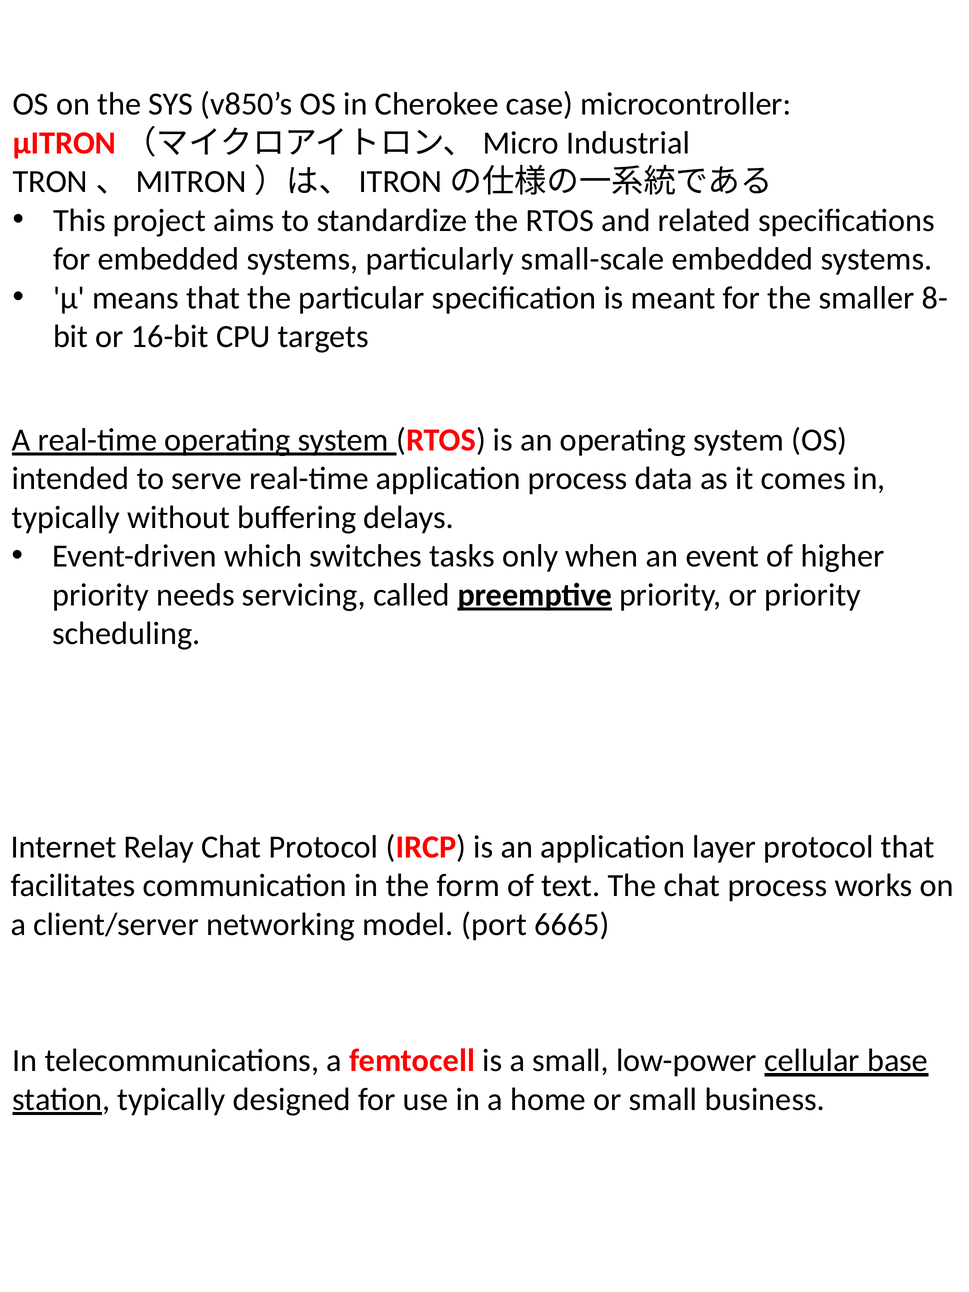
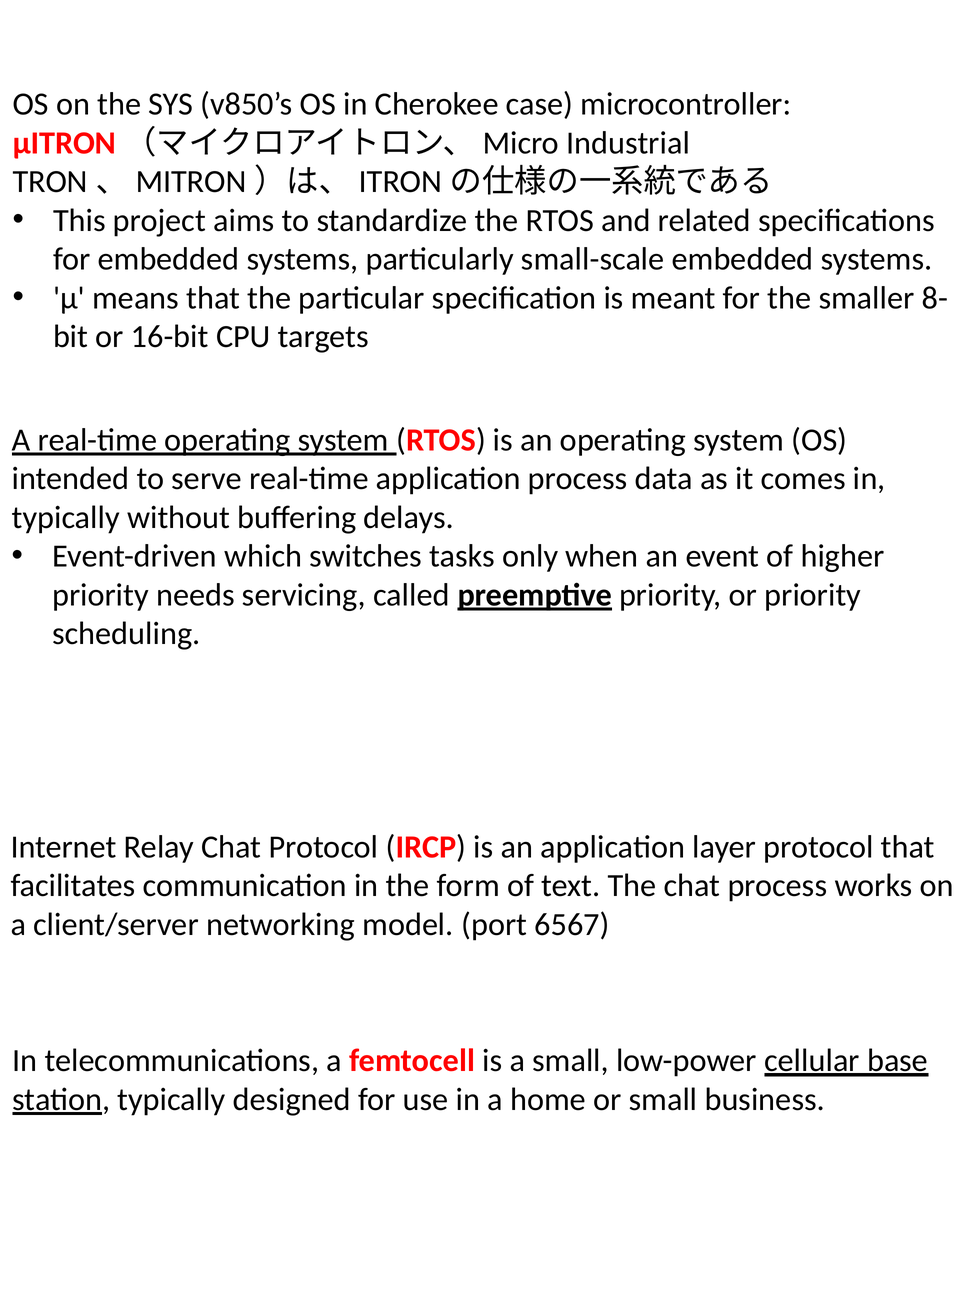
6665: 6665 -> 6567
